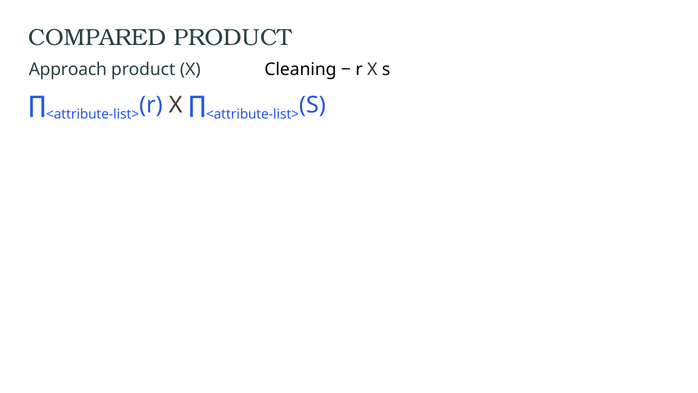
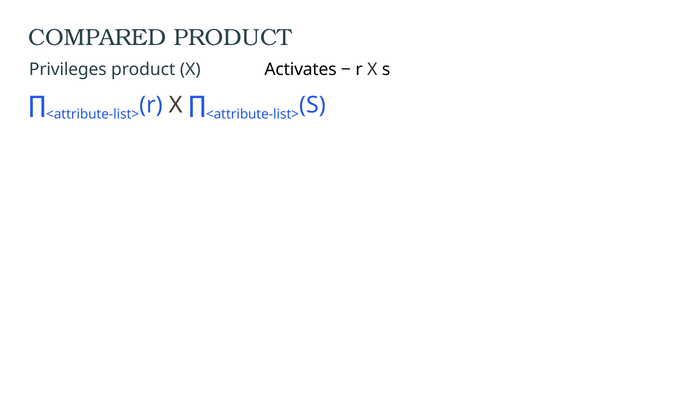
Approach: Approach -> Privileges
Cleaning: Cleaning -> Activates
